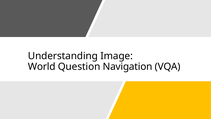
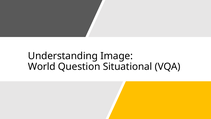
Navigation: Navigation -> Situational
